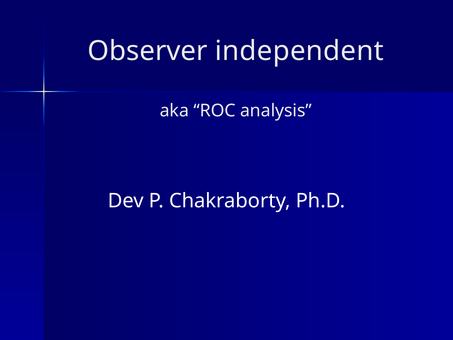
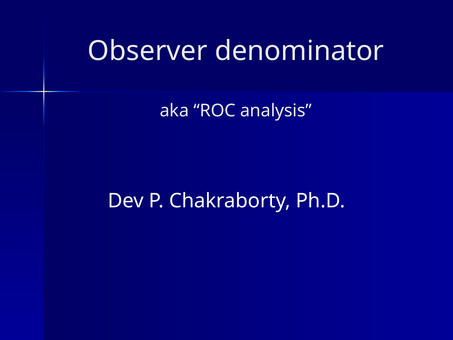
independent: independent -> denominator
